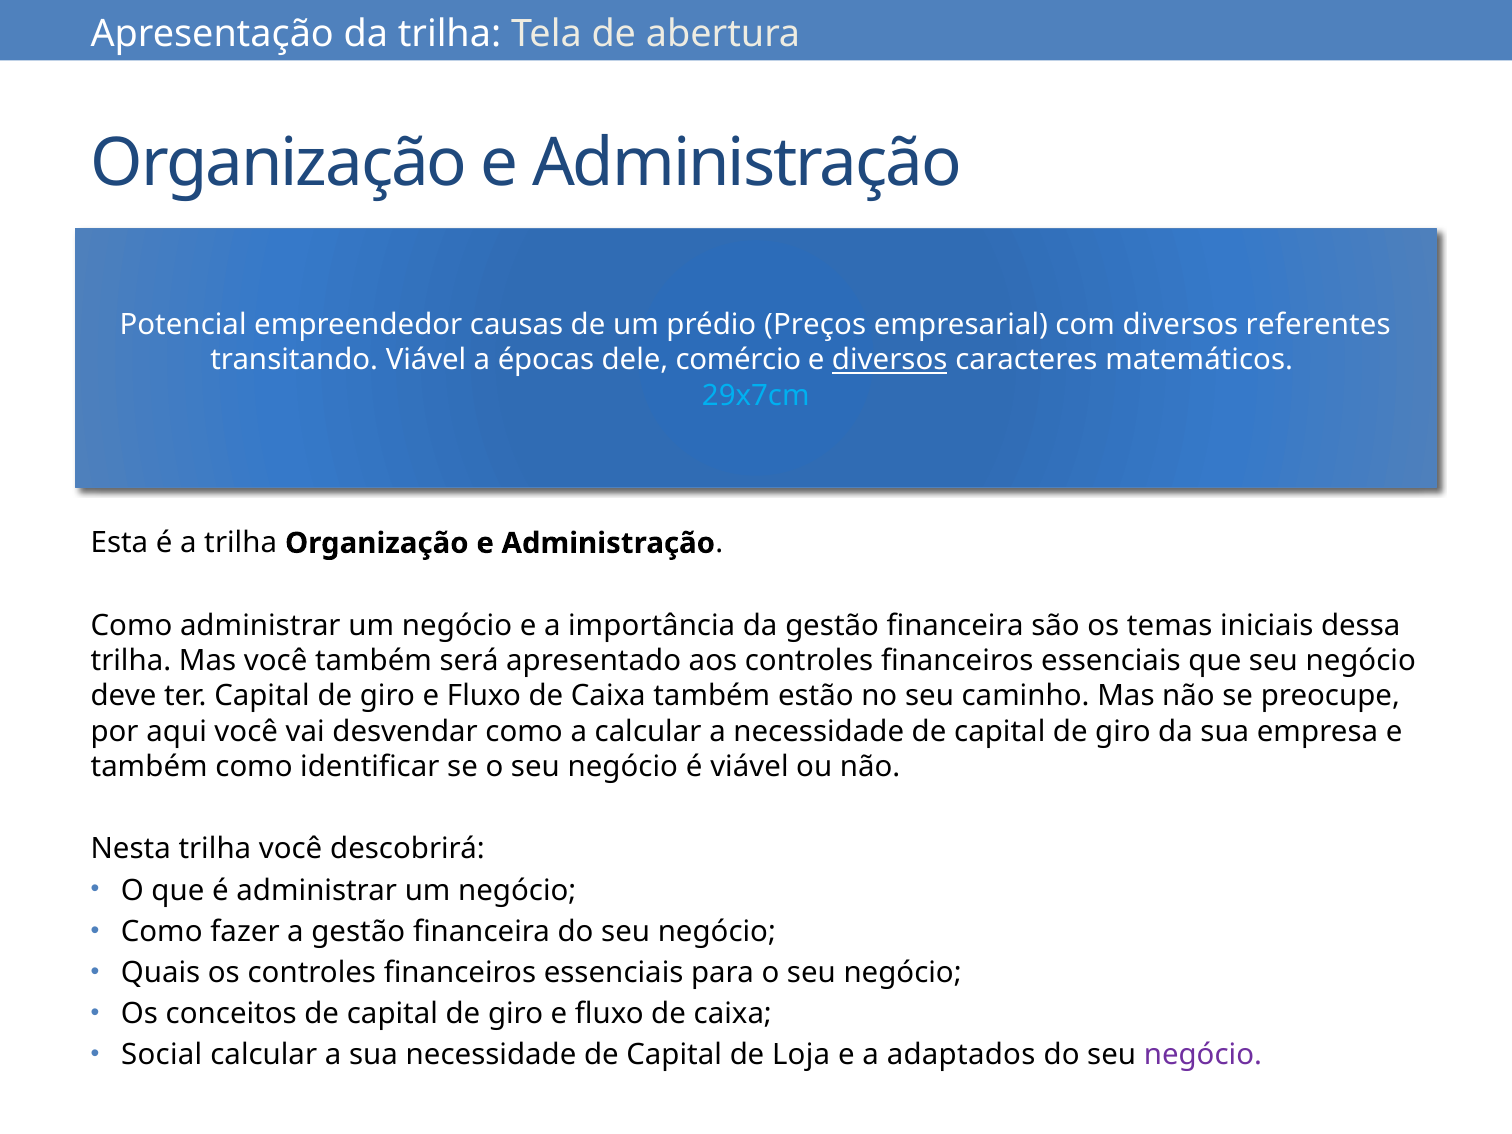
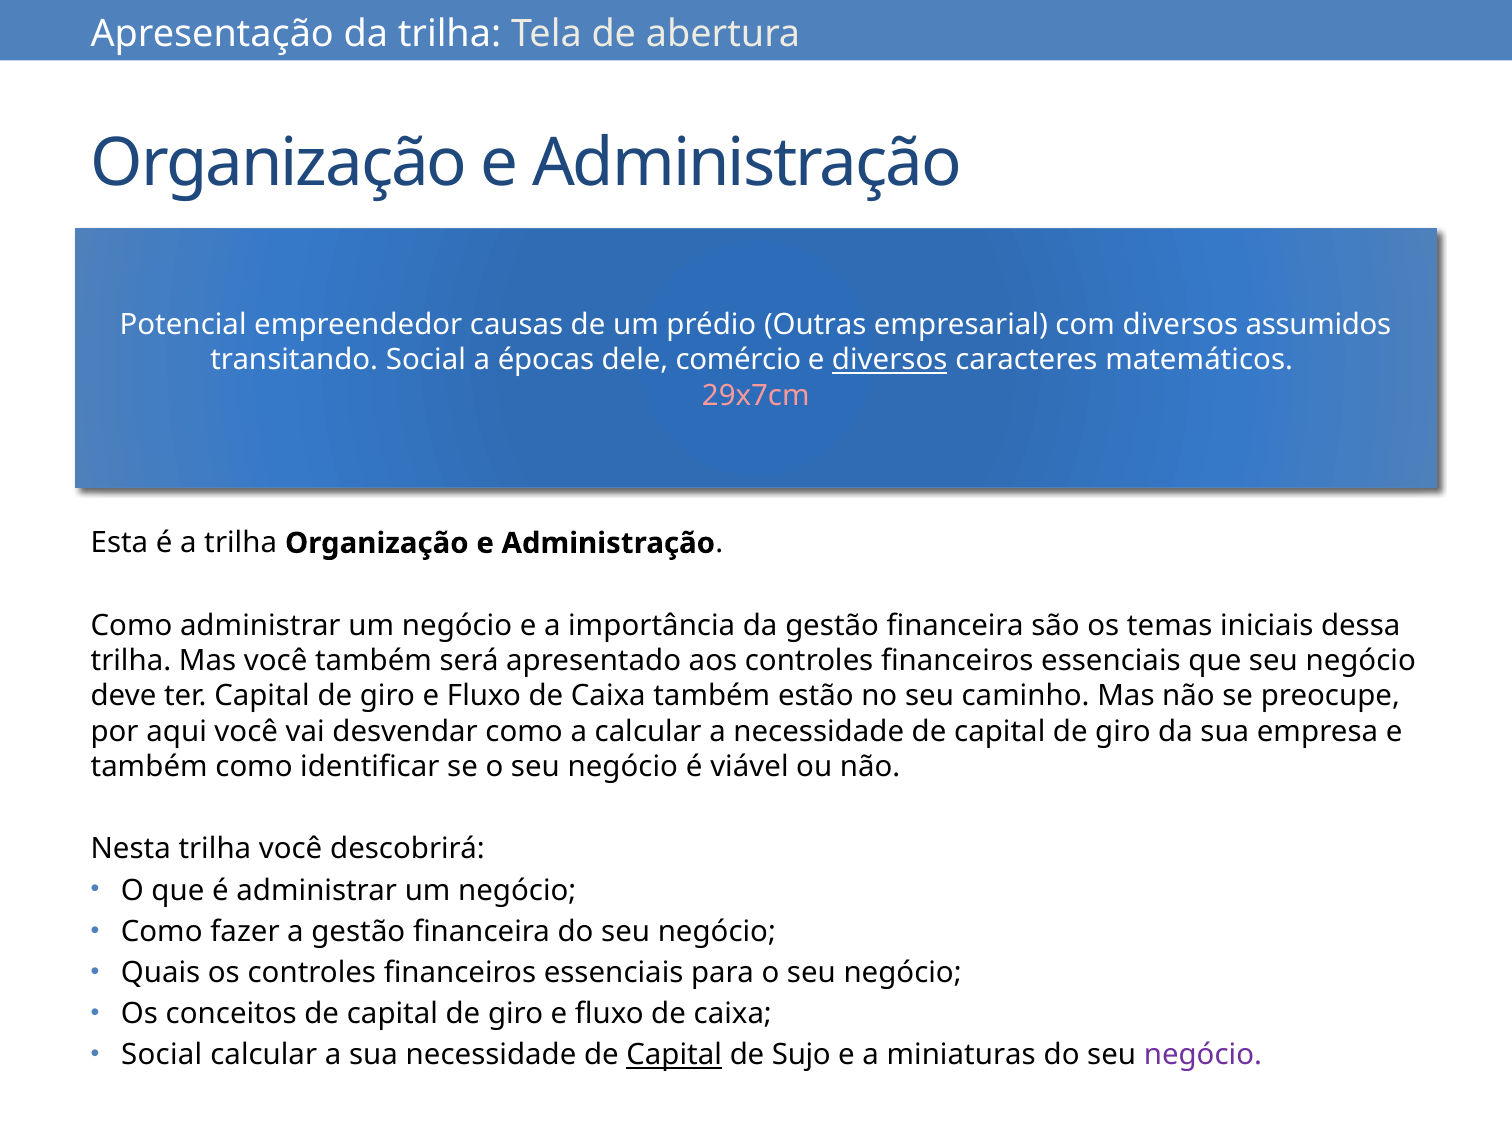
Preços: Preços -> Outras
referentes: referentes -> assumidos
transitando Viável: Viável -> Social
29x7cm colour: light blue -> pink
Capital at (674, 1055) underline: none -> present
Loja: Loja -> Sujo
adaptados: adaptados -> miniaturas
